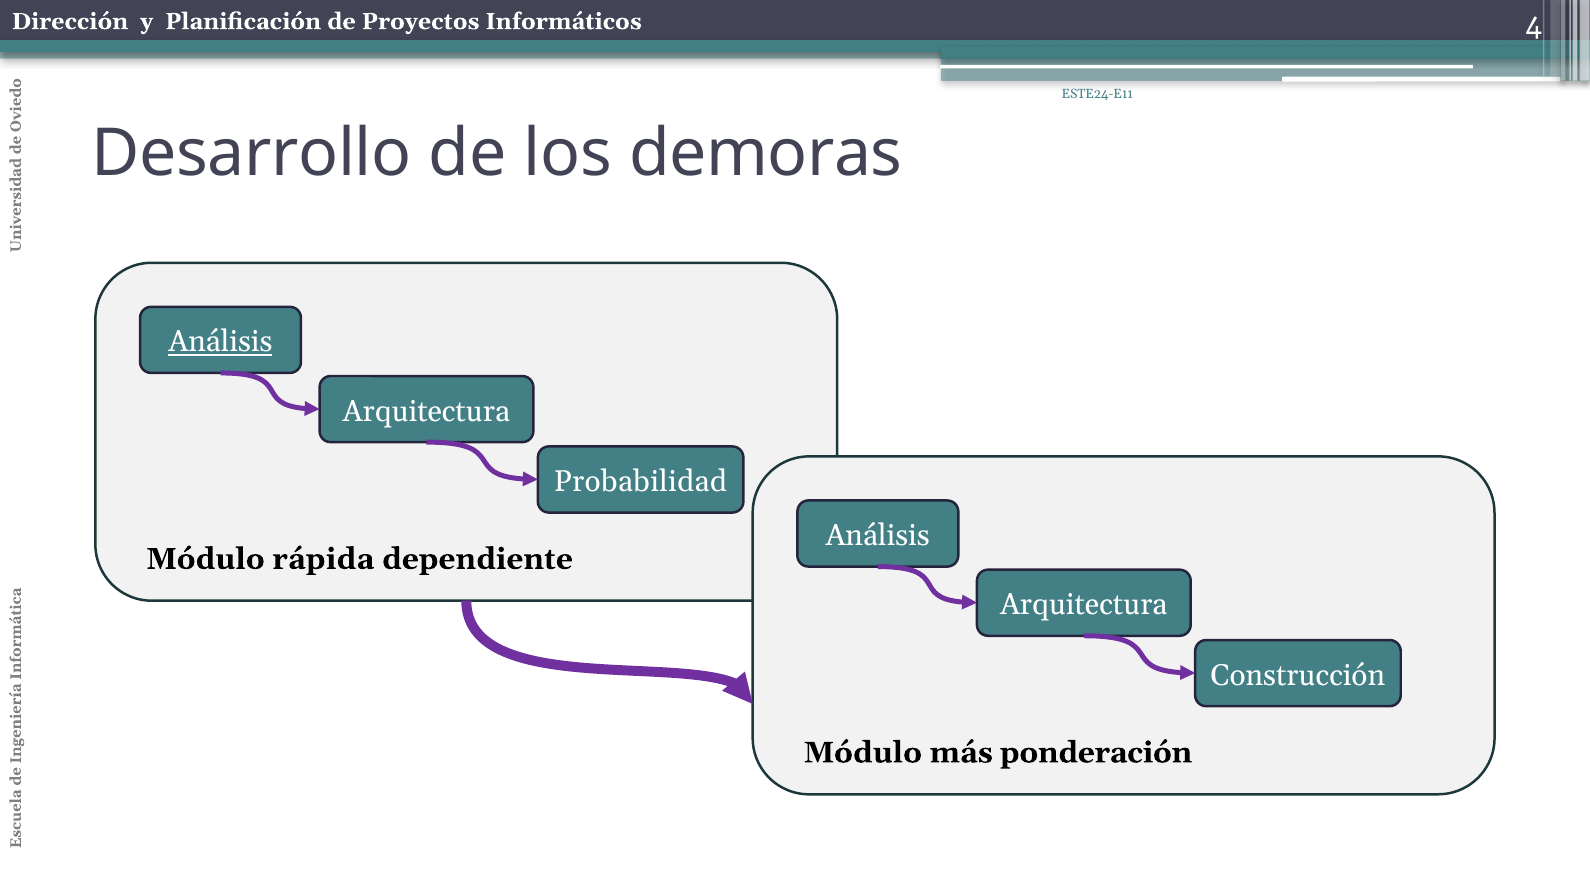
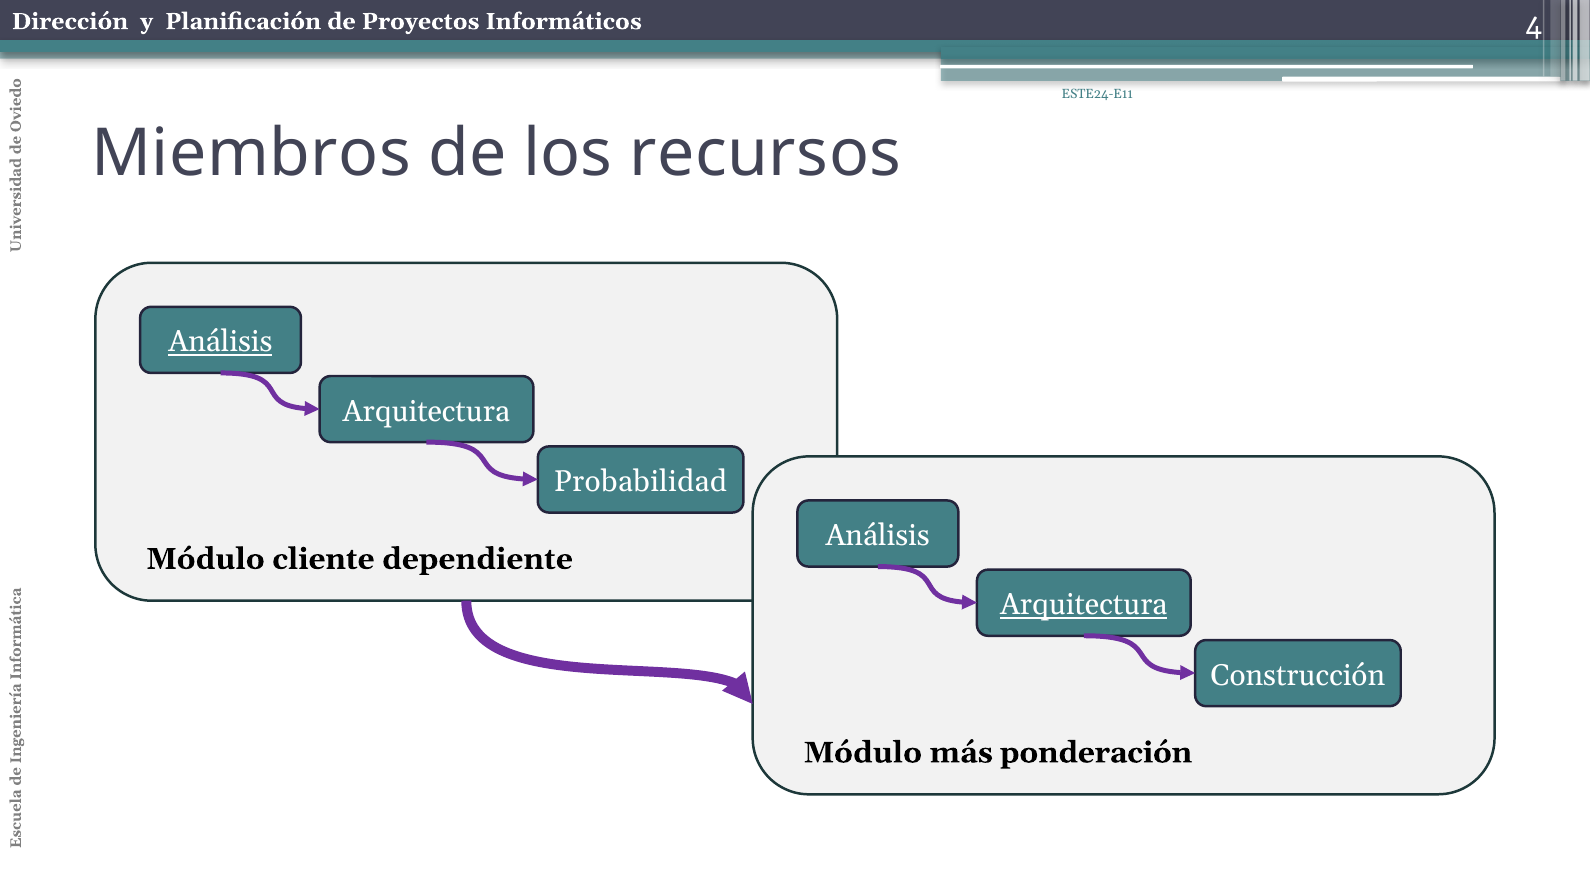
Desarrollo: Desarrollo -> Miembros
demoras: demoras -> recursos
rápida: rápida -> cliente
Arquitectura at (1084, 605) underline: none -> present
